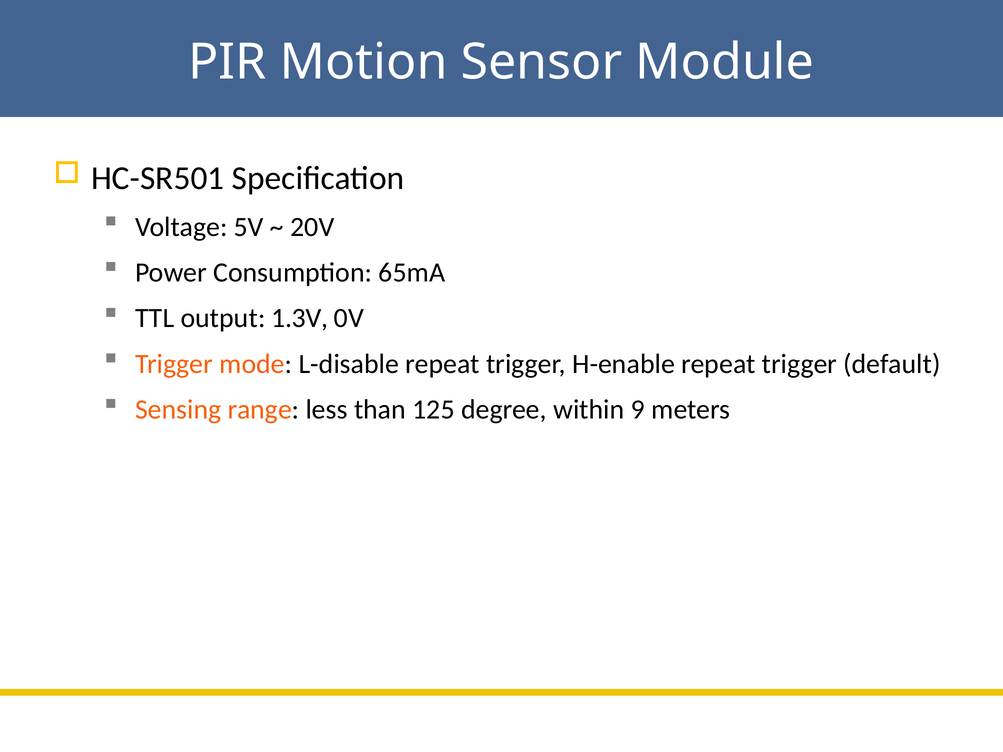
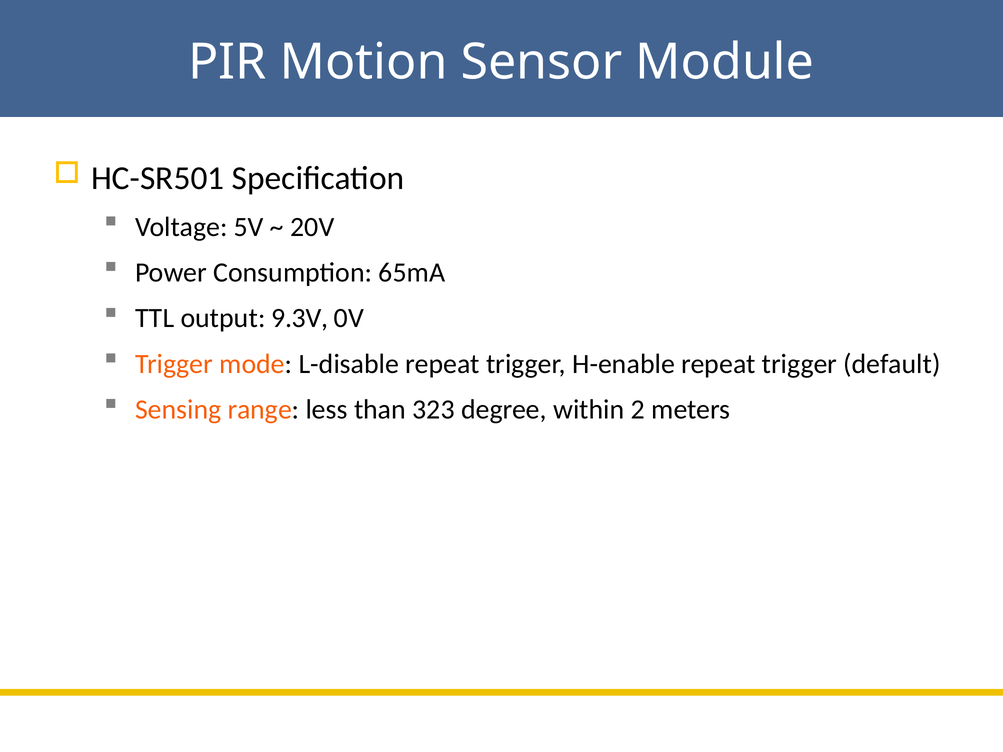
1.3V: 1.3V -> 9.3V
125: 125 -> 323
9: 9 -> 2
